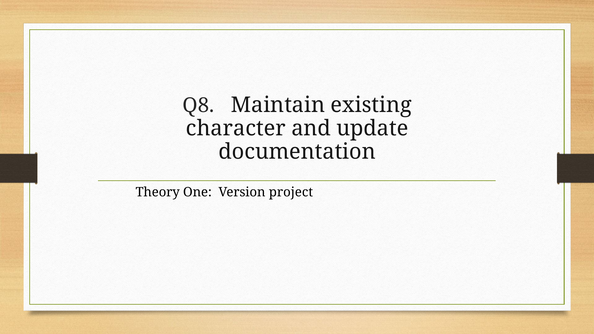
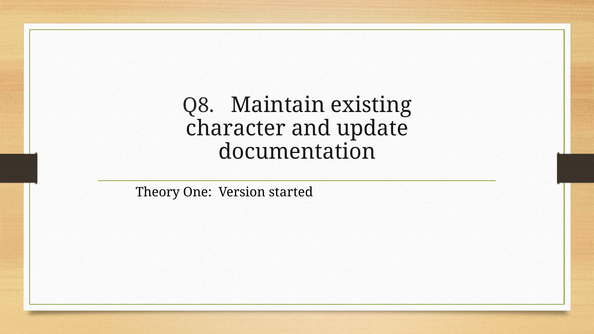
project: project -> started
